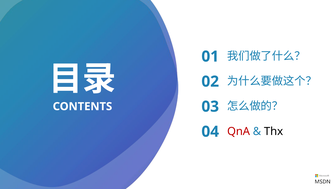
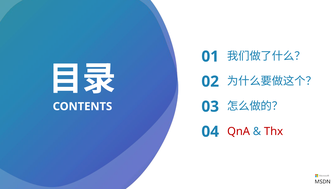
Thx colour: black -> red
